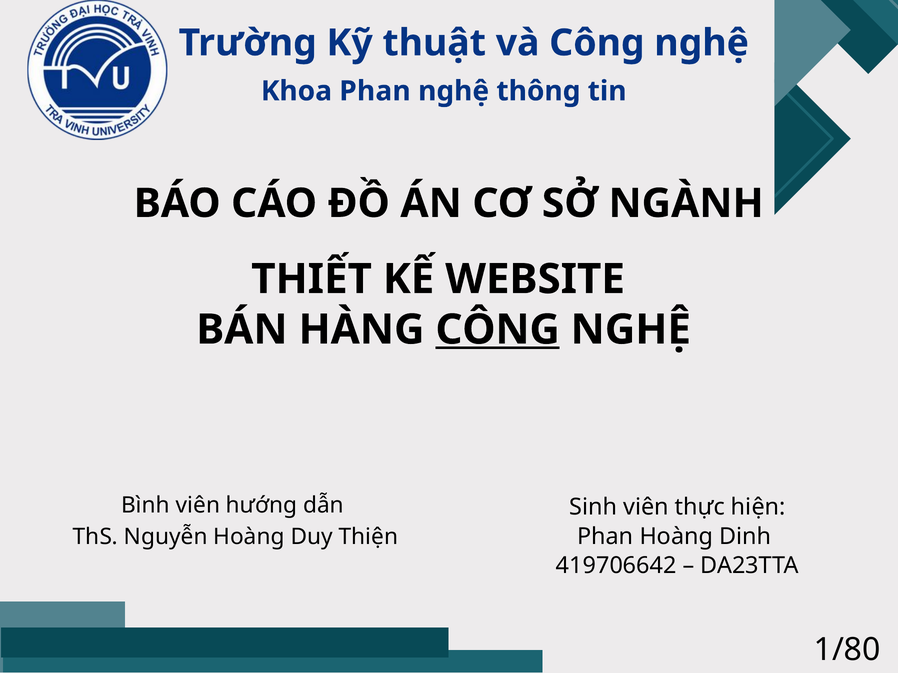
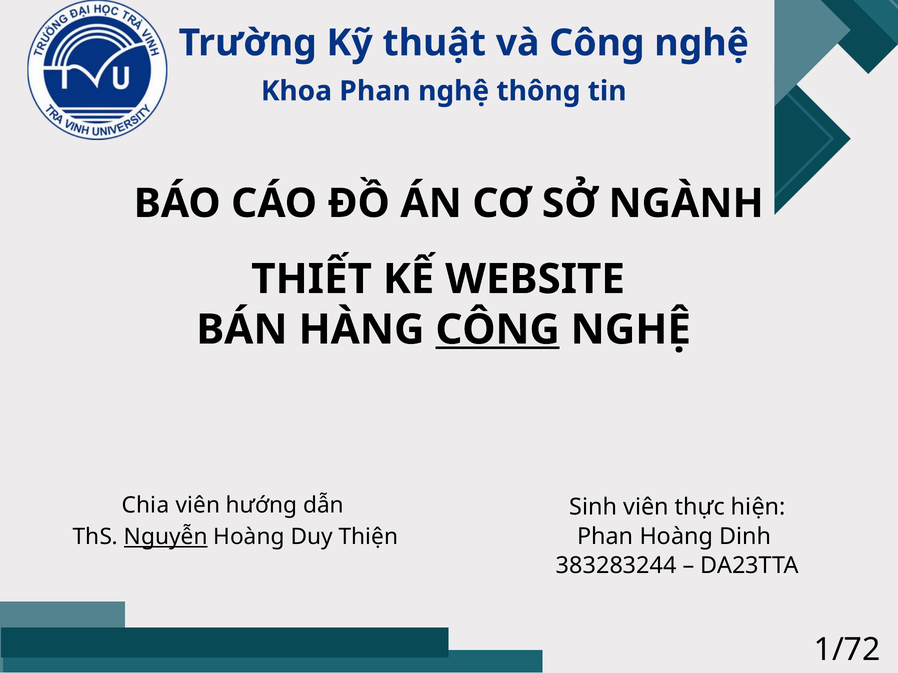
Bình: Bình -> Chia
Nguyễn underline: none -> present
419706642: 419706642 -> 383283244
1/80: 1/80 -> 1/72
